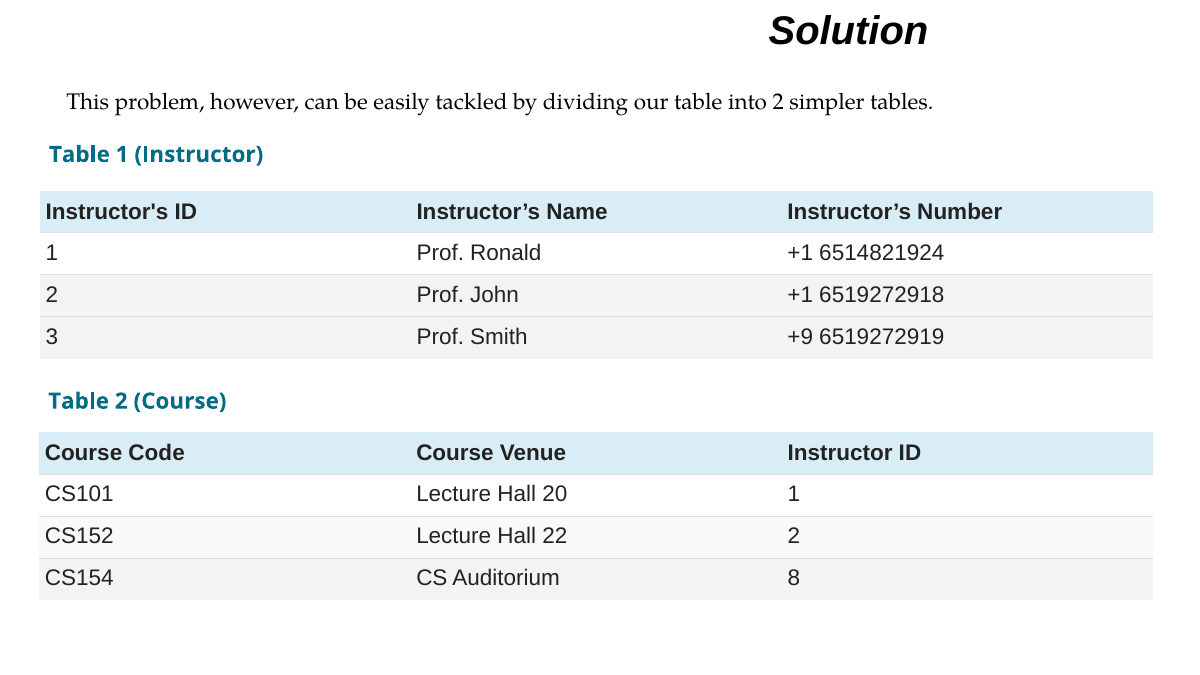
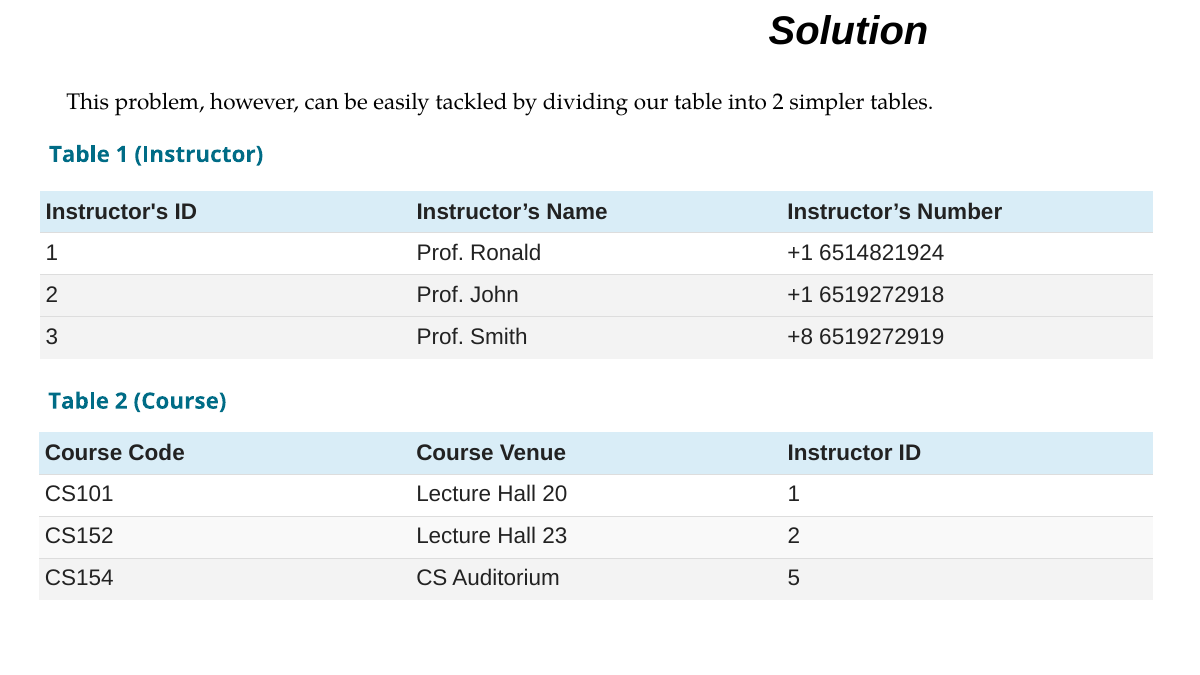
+9: +9 -> +8
22: 22 -> 23
8: 8 -> 5
